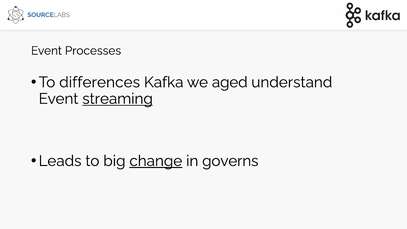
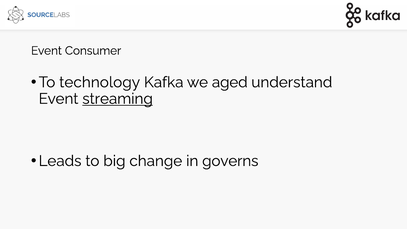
Processes: Processes -> Consumer
differences: differences -> technology
change underline: present -> none
